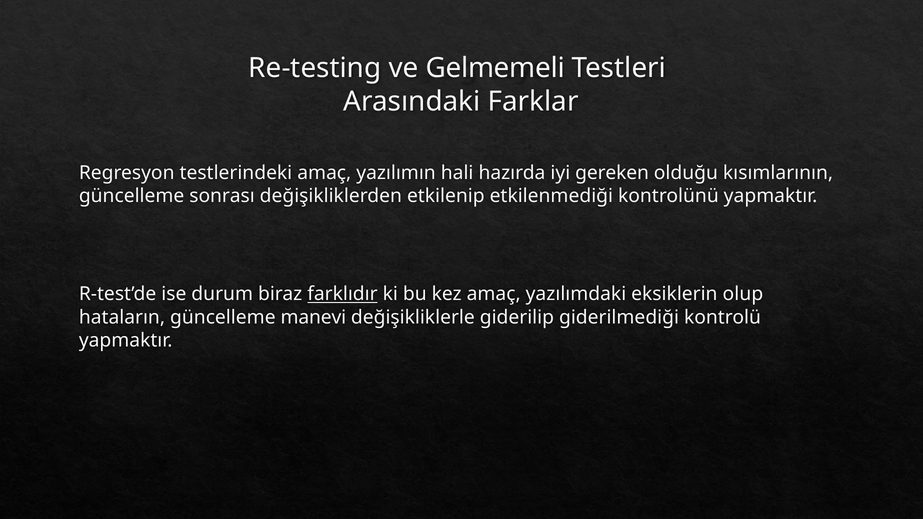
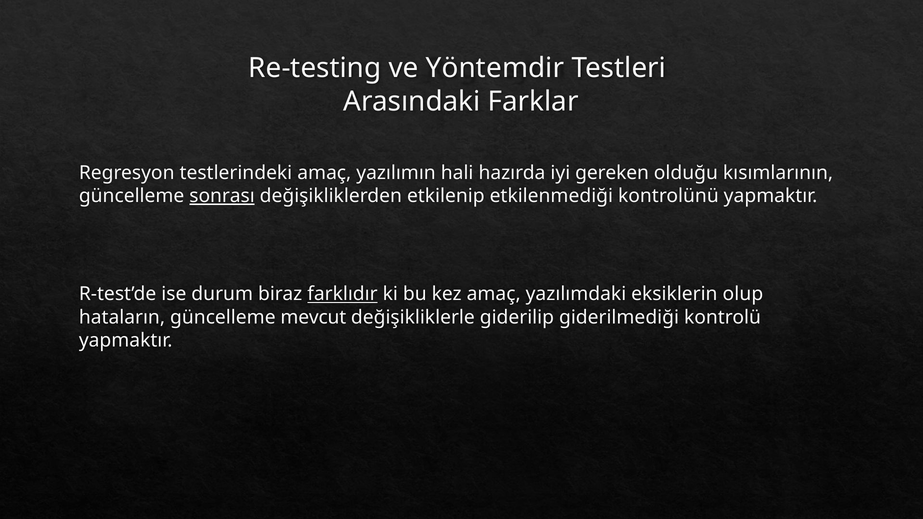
Gelmemeli: Gelmemeli -> Yöntemdir
sonrası underline: none -> present
manevi: manevi -> mevcut
